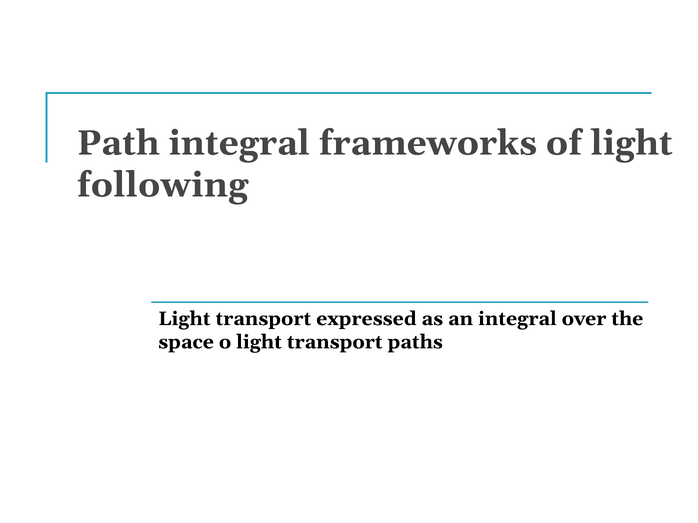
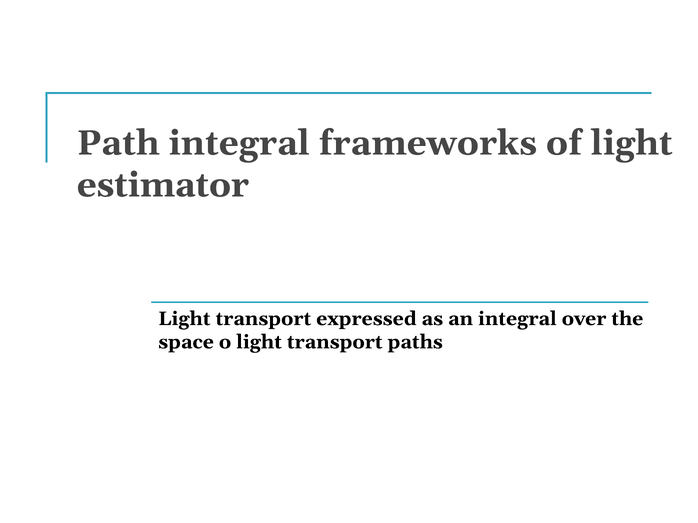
following: following -> estimator
